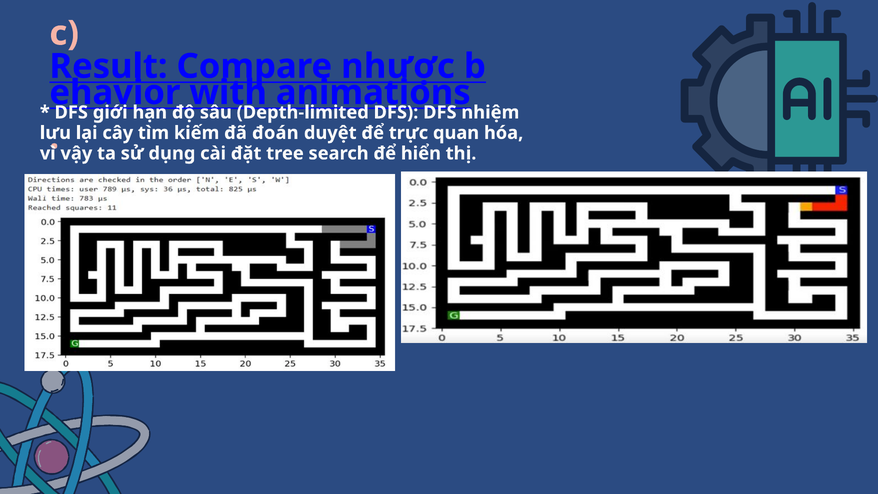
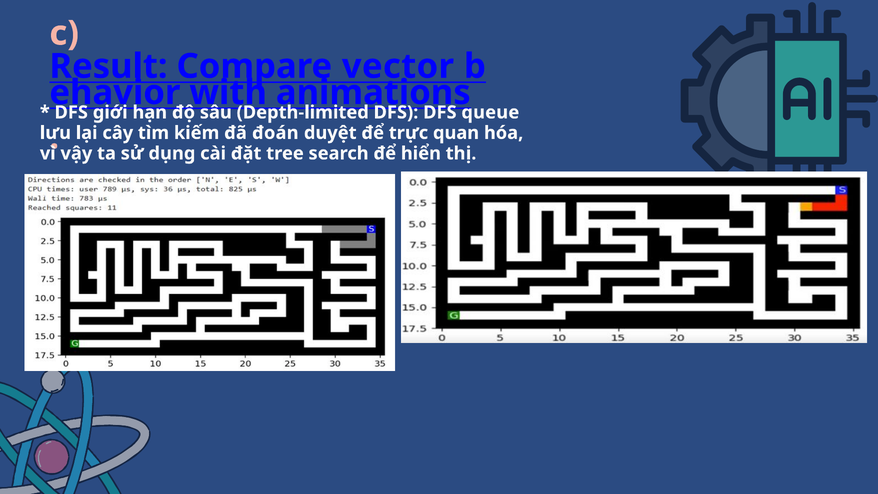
nhược: nhược -> vector
nhiệm: nhiệm -> queue
